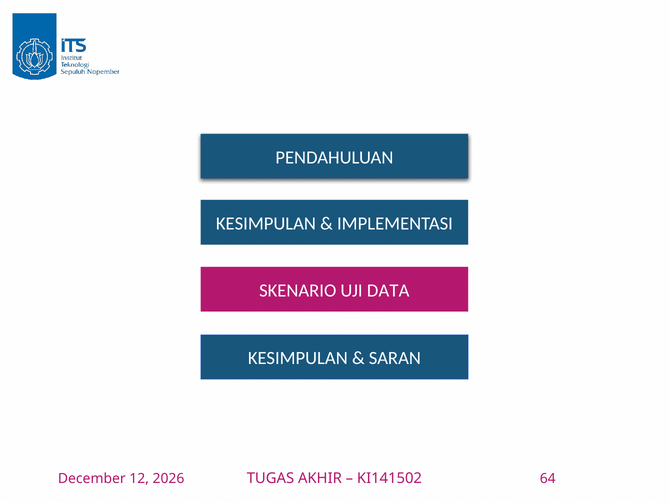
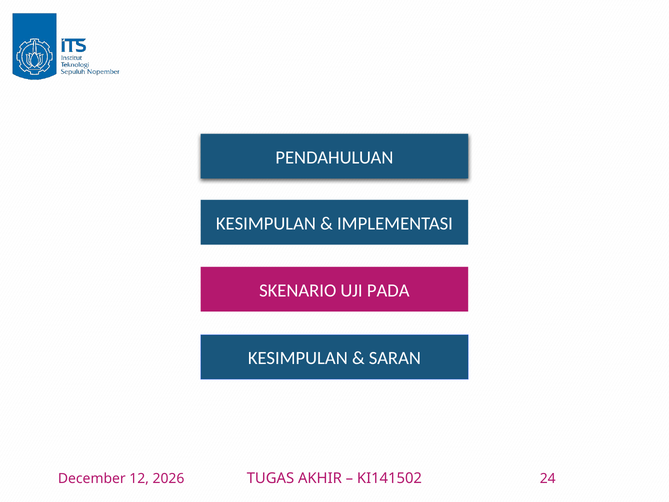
DATA: DATA -> PADA
64: 64 -> 24
